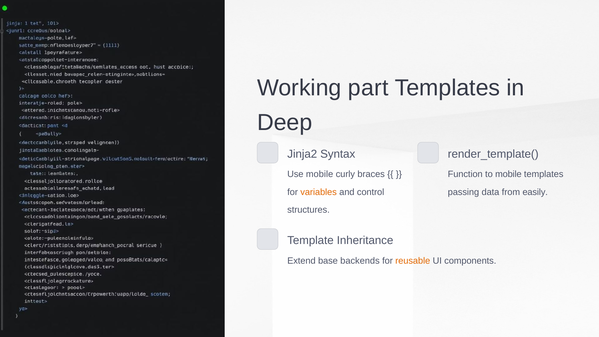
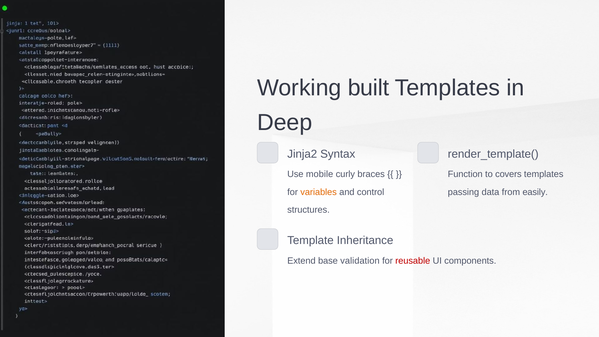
part: part -> built
to mobile: mobile -> covers
backends: backends -> validation
reusable colour: orange -> red
